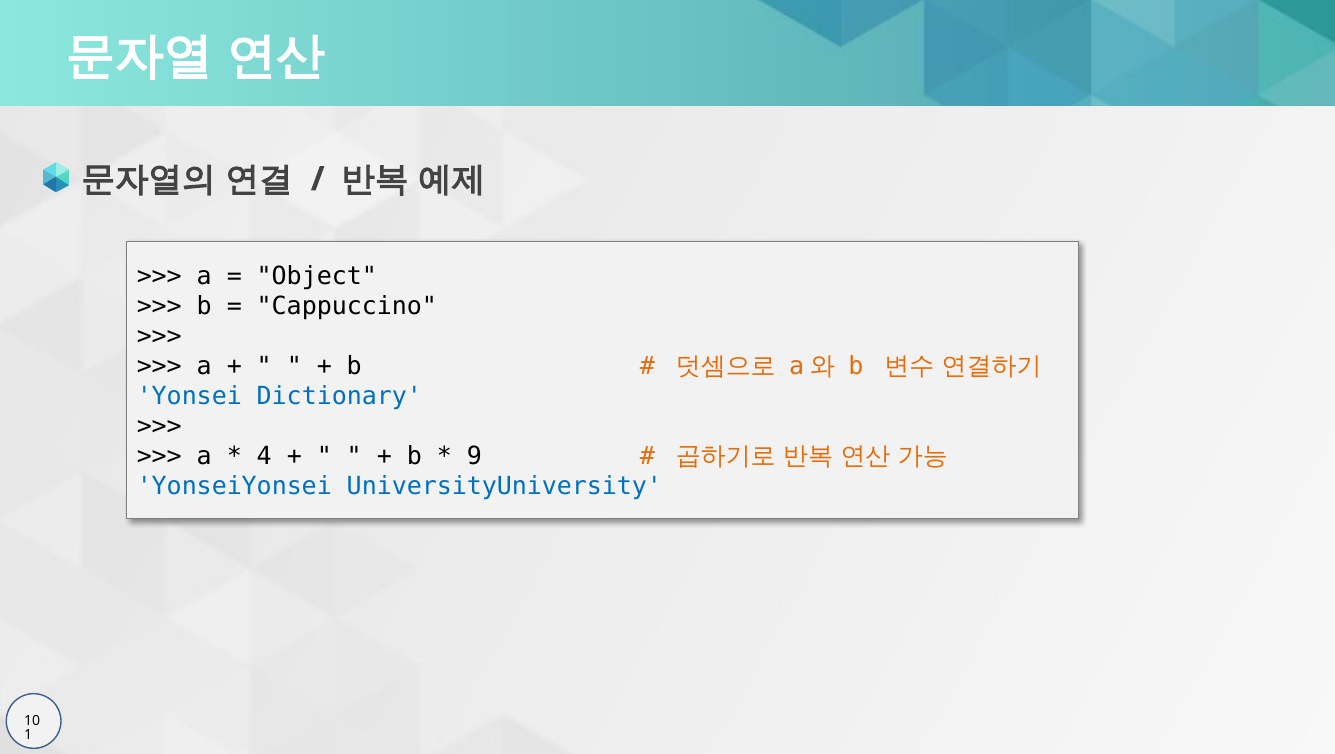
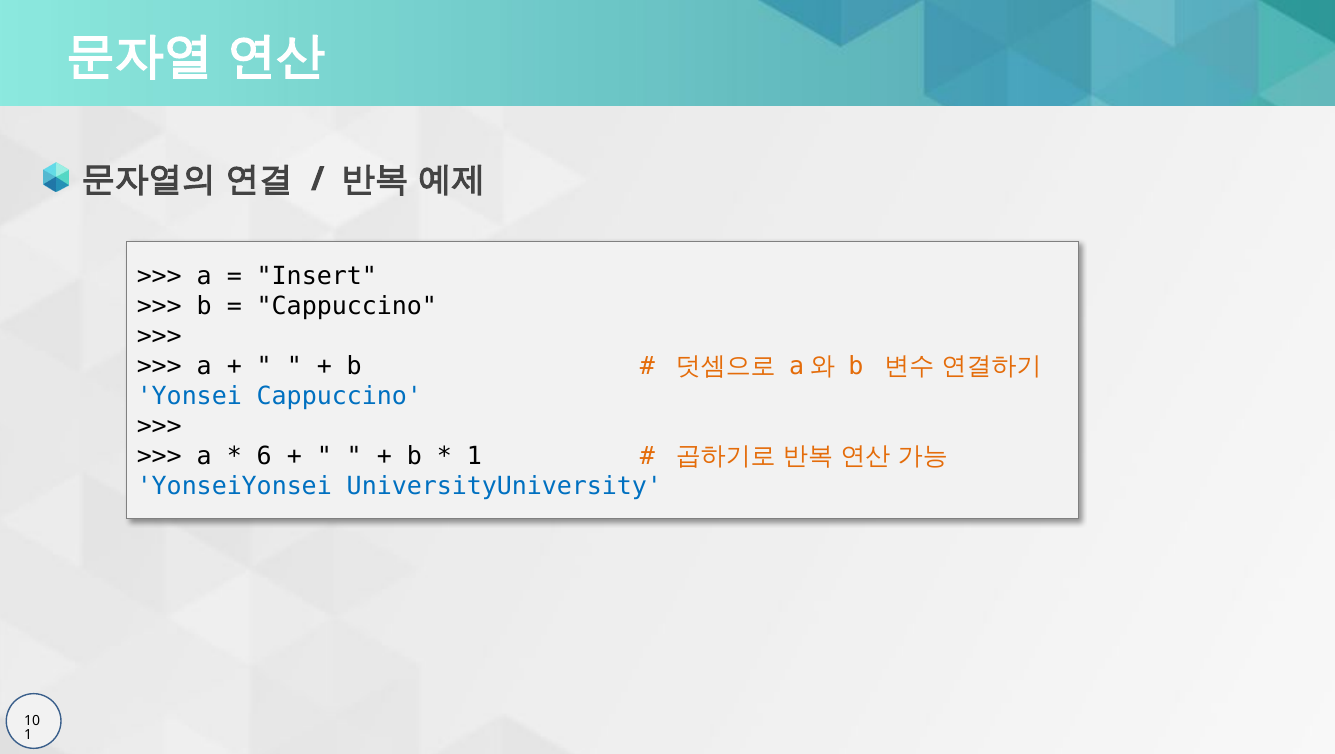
Object: Object -> Insert
Yonsei Dictionary: Dictionary -> Cappuccino
4: 4 -> 6
9 at (474, 457): 9 -> 1
